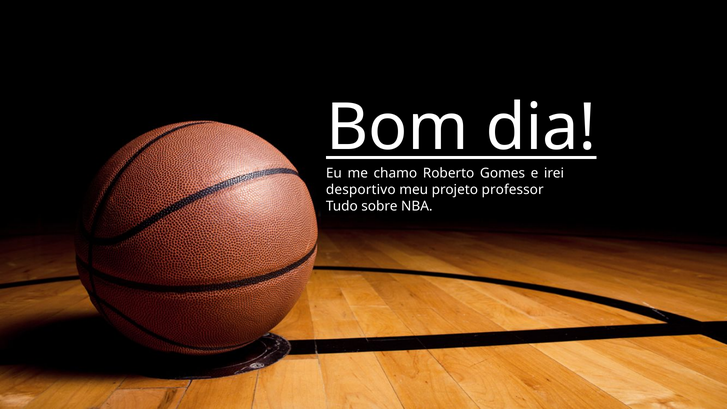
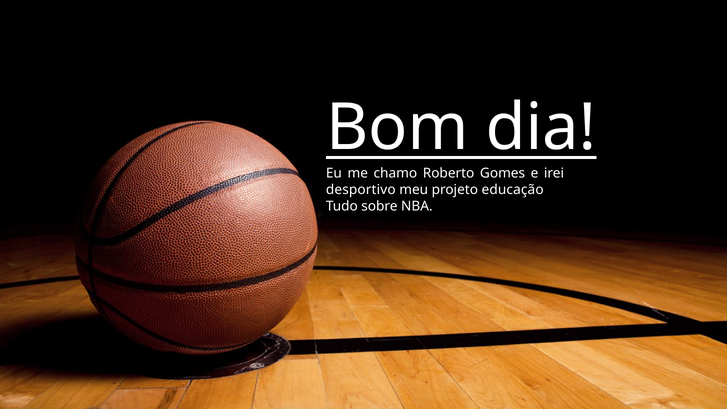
professor: professor -> educação
